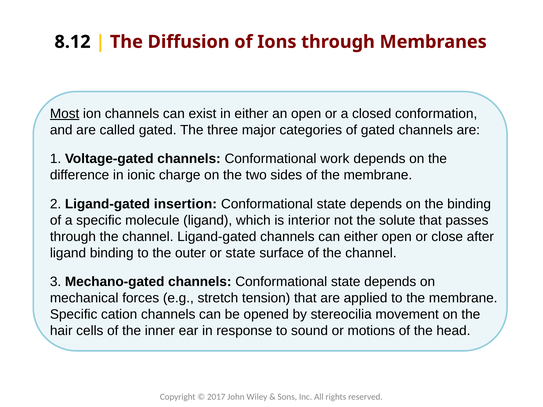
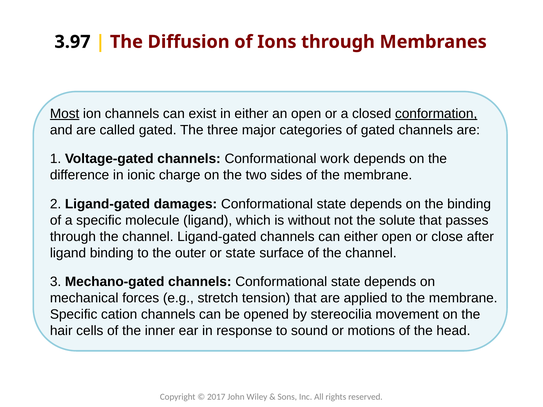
8.12: 8.12 -> 3.97
conformation underline: none -> present
insertion: insertion -> damages
interior: interior -> without
